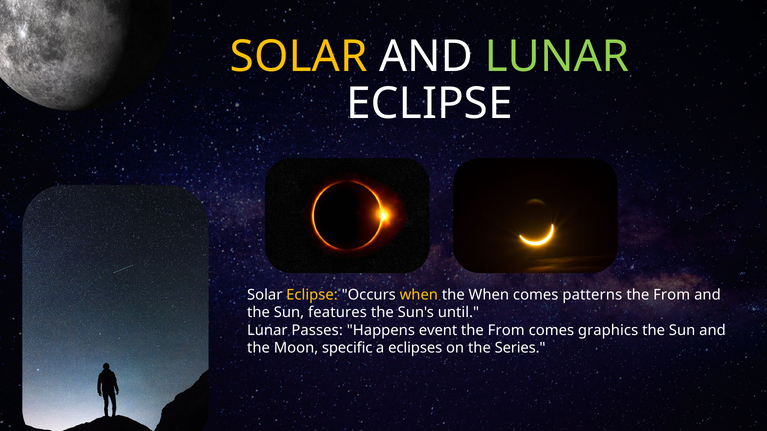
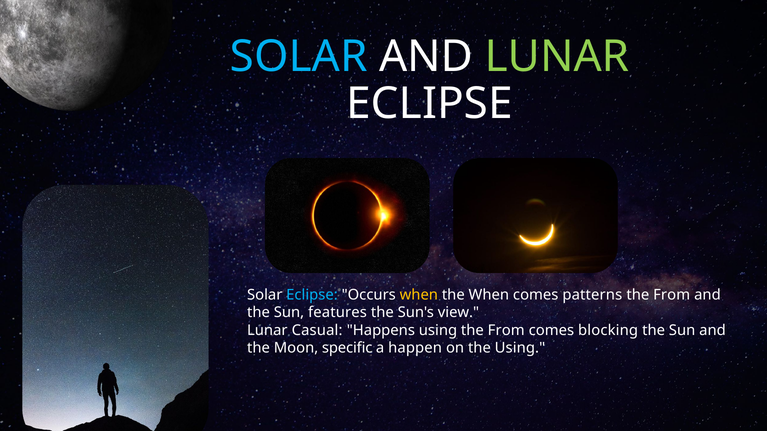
SOLAR at (299, 57) colour: yellow -> light blue
Eclipse at (312, 295) colour: yellow -> light blue
until: until -> view
Passes: Passes -> Casual
Happens event: event -> using
graphics: graphics -> blocking
eclipses: eclipses -> happen
the Series: Series -> Using
